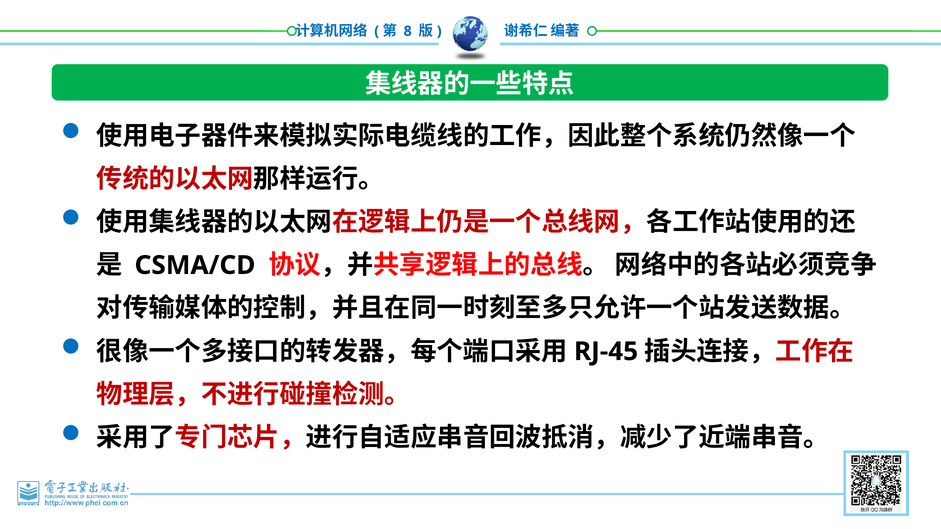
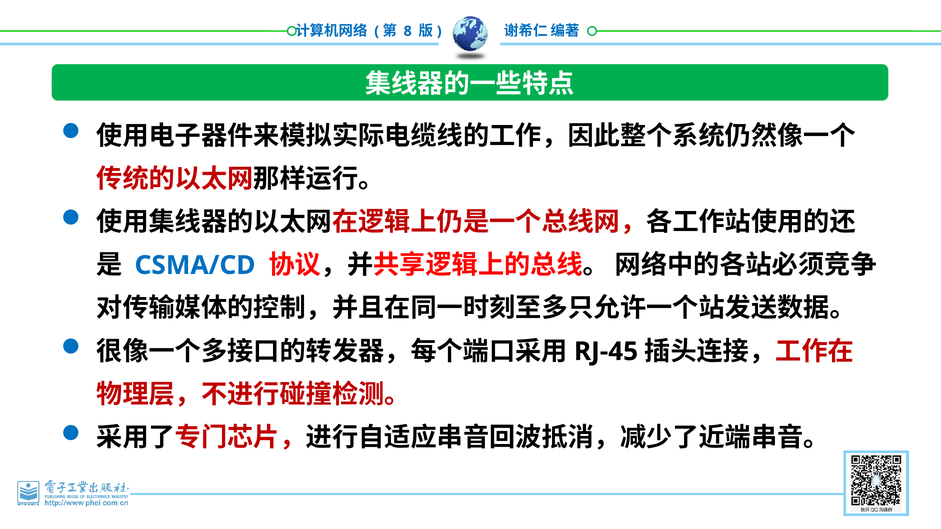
CSMA/CD colour: black -> blue
